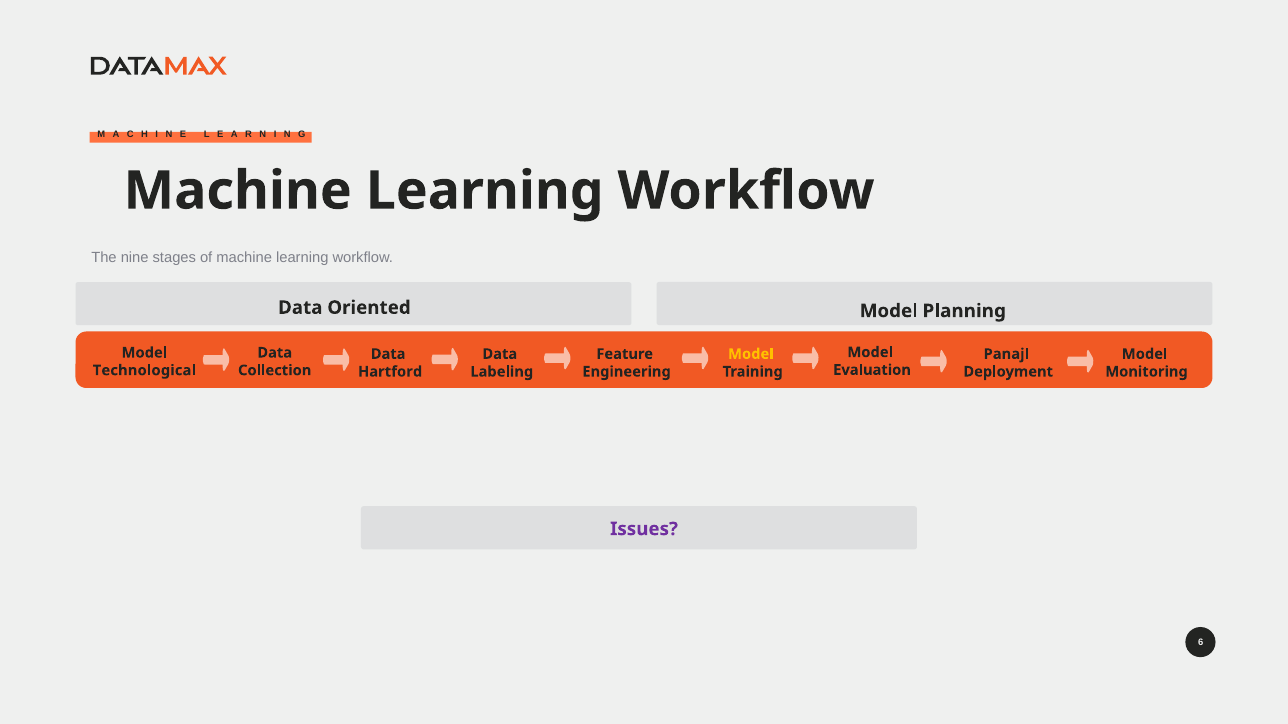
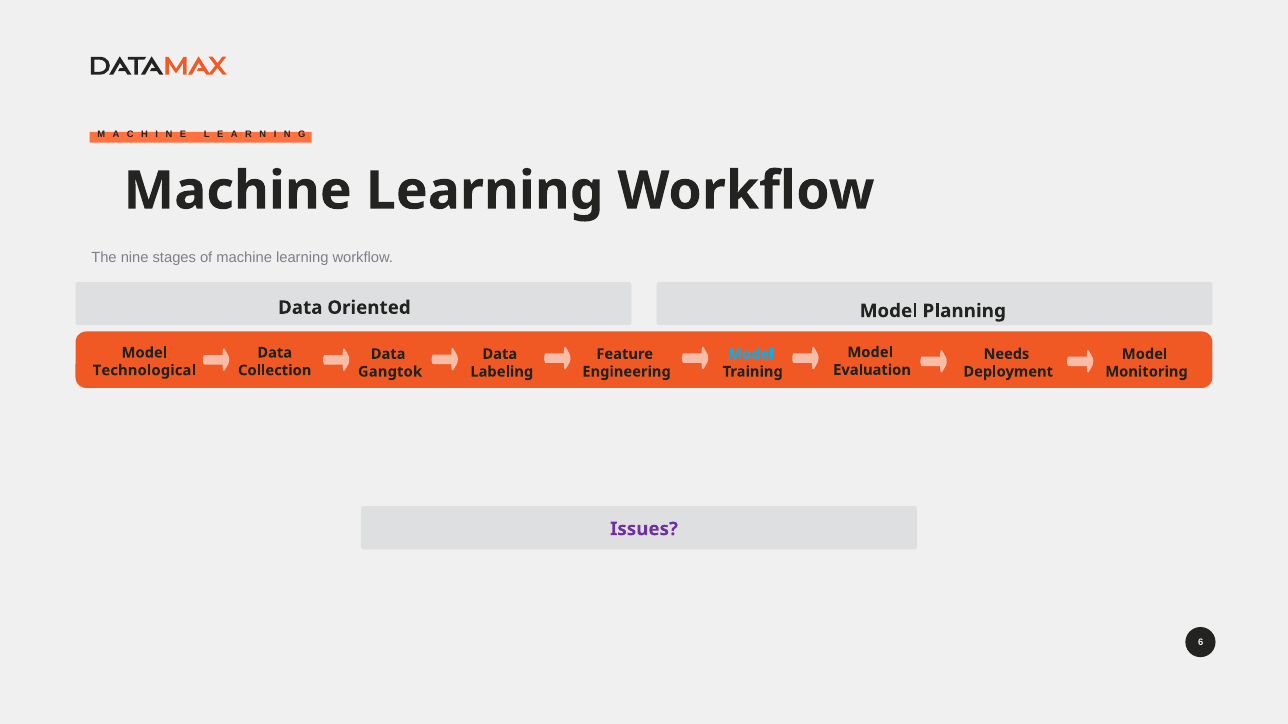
Model at (751, 354) colour: yellow -> light blue
Panajl: Panajl -> Needs
Hartford: Hartford -> Gangtok
